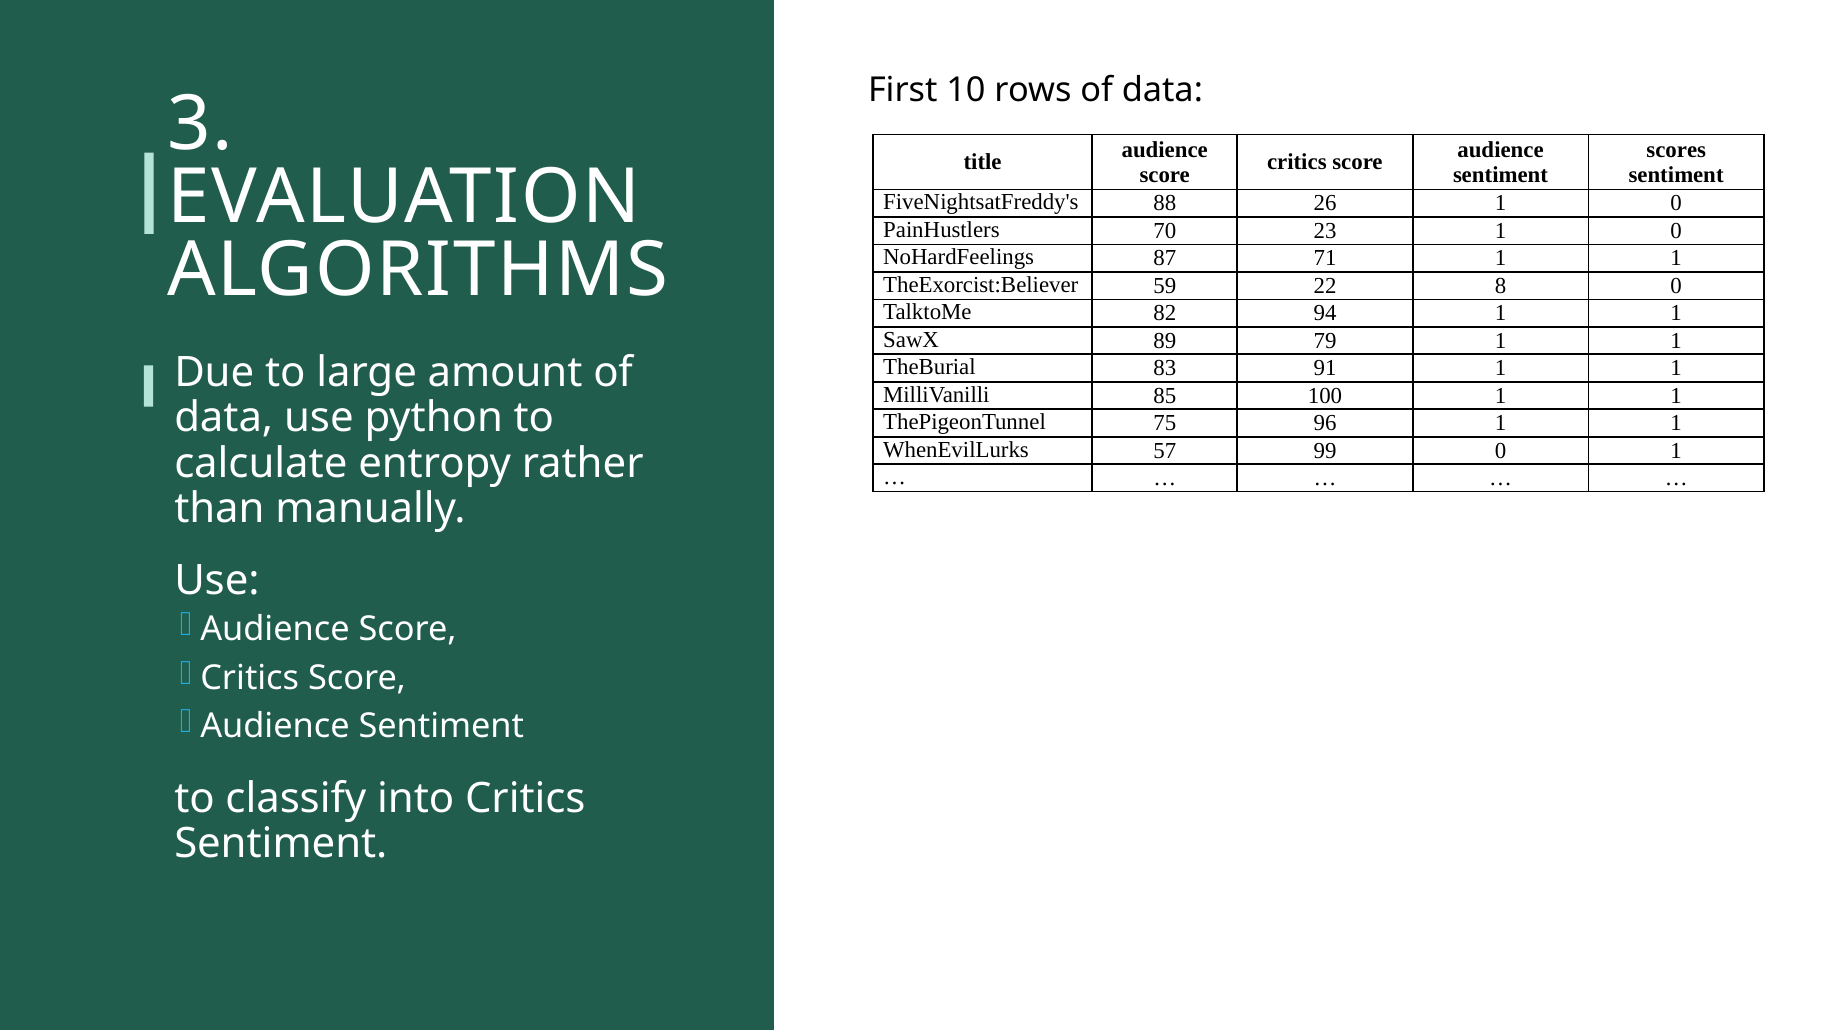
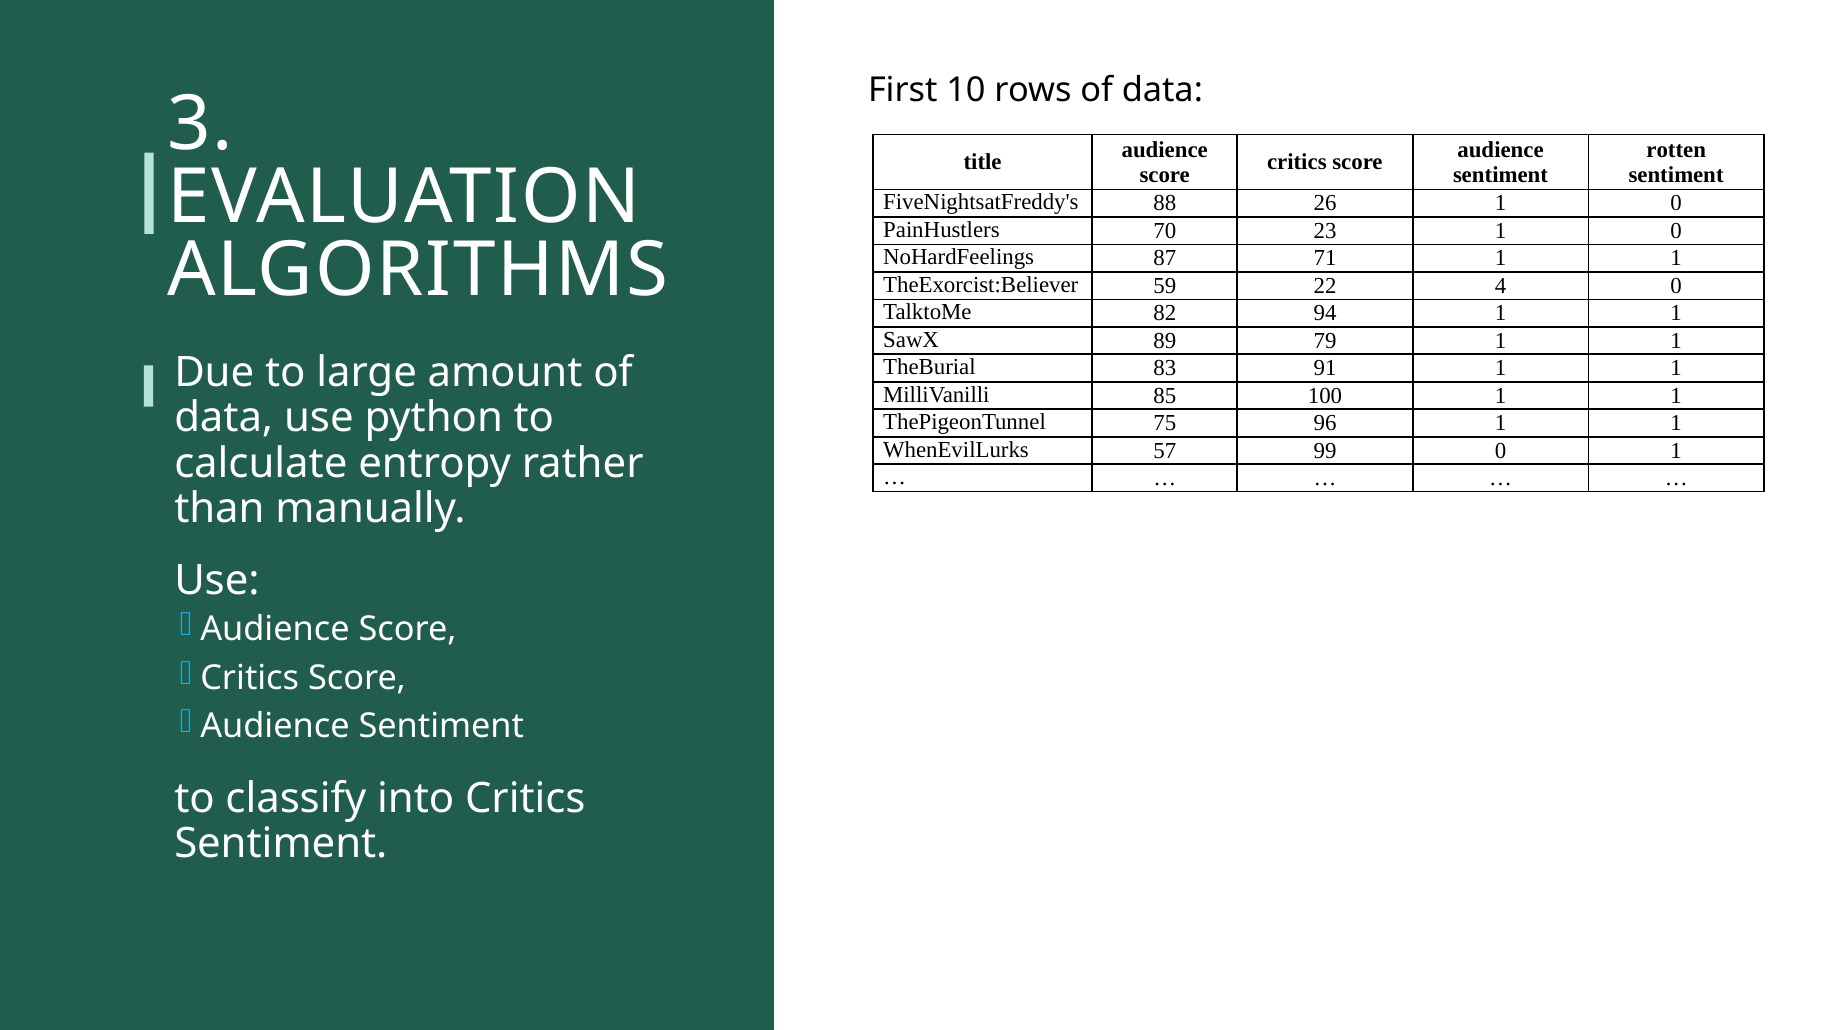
scores: scores -> rotten
8: 8 -> 4
